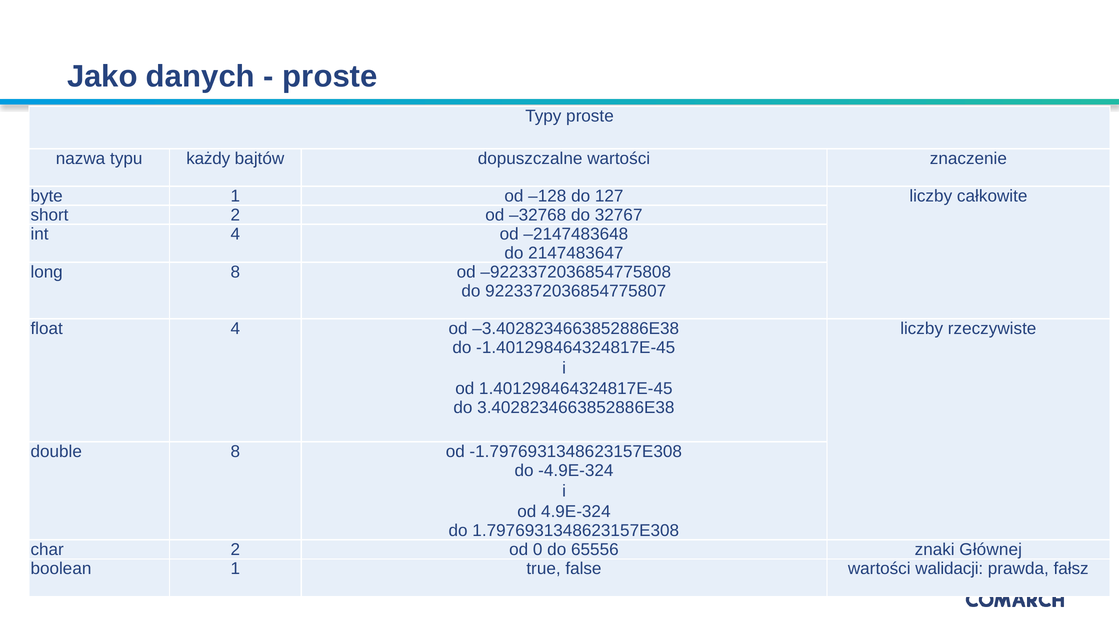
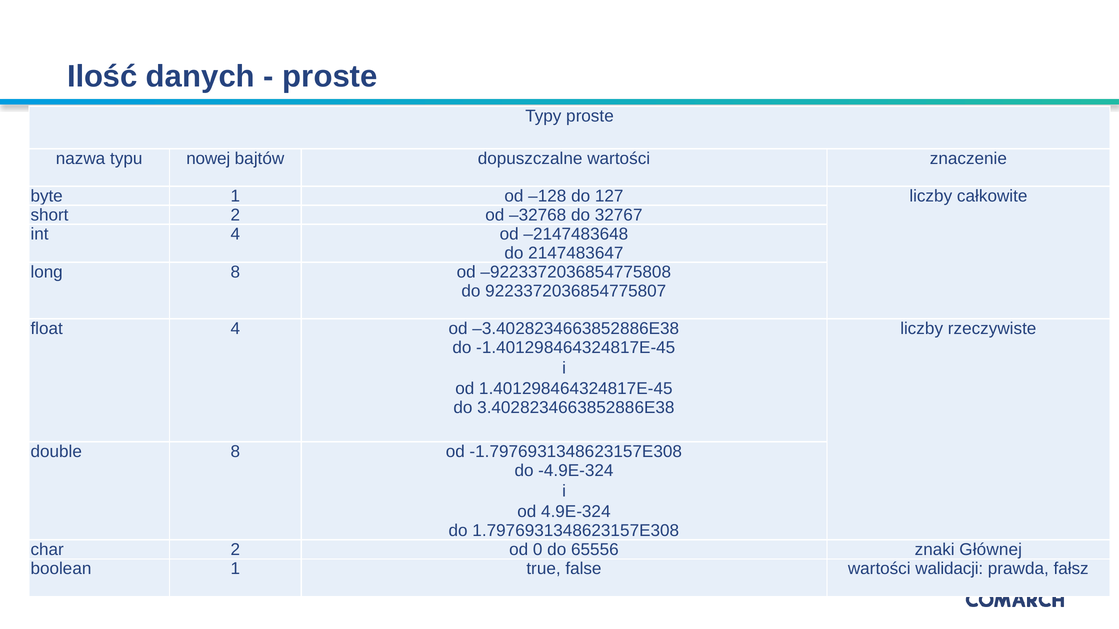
Jako: Jako -> Ilość
każdy: każdy -> nowej
